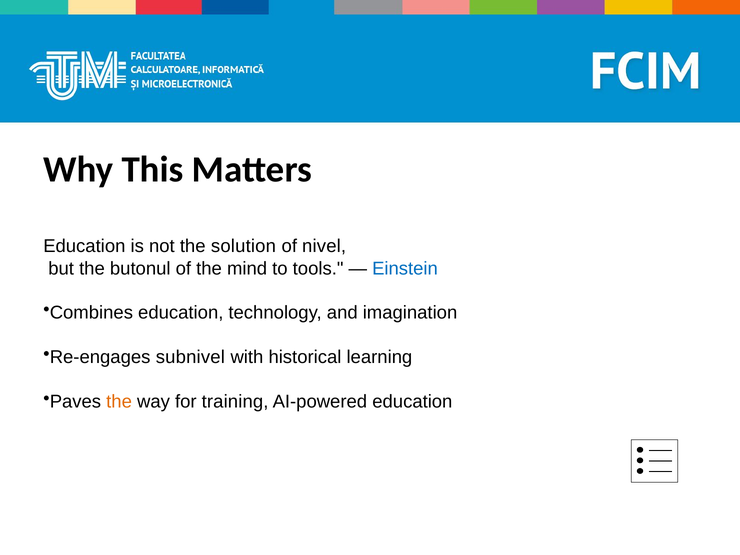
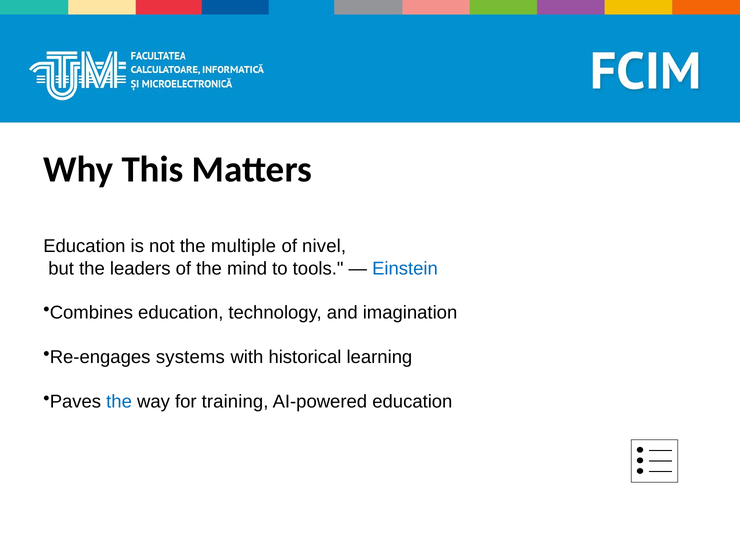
solution: solution -> multiple
butonul: butonul -> leaders
subnivel: subnivel -> systems
the at (119, 402) colour: orange -> blue
